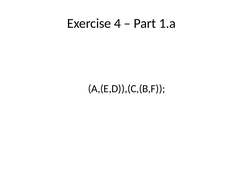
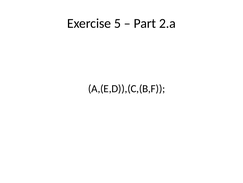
4: 4 -> 5
1.a: 1.a -> 2.a
